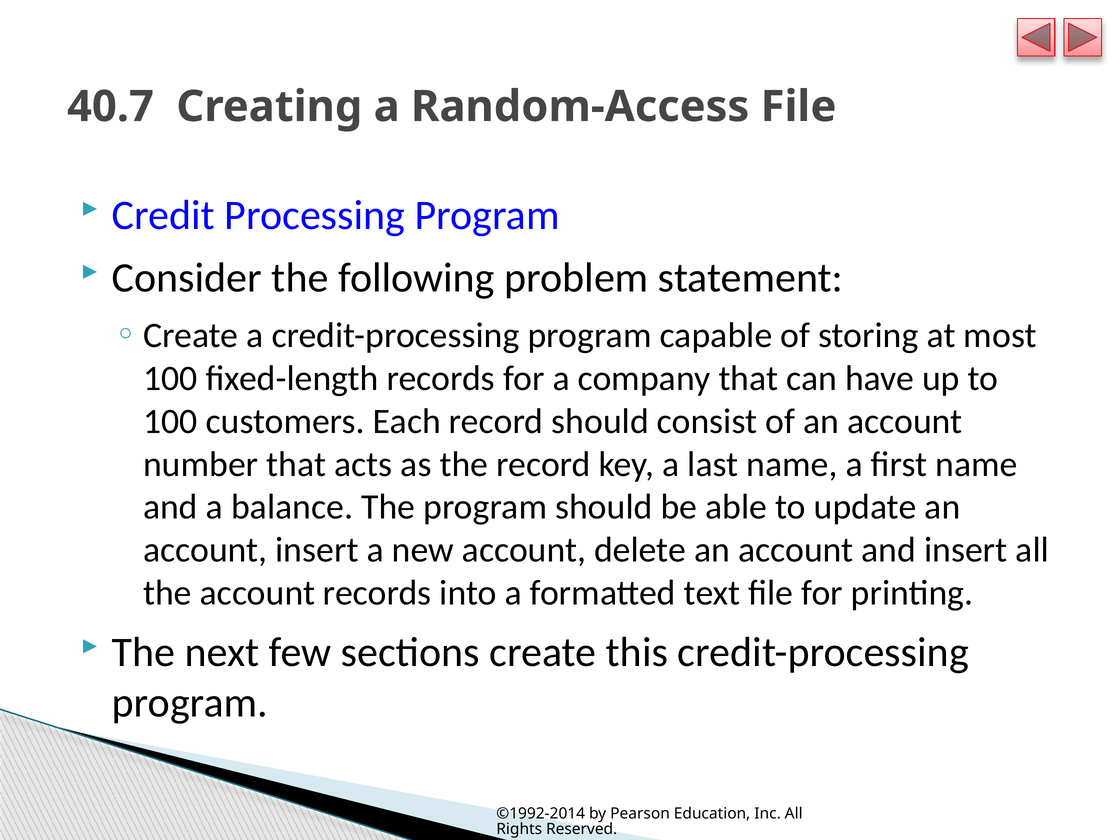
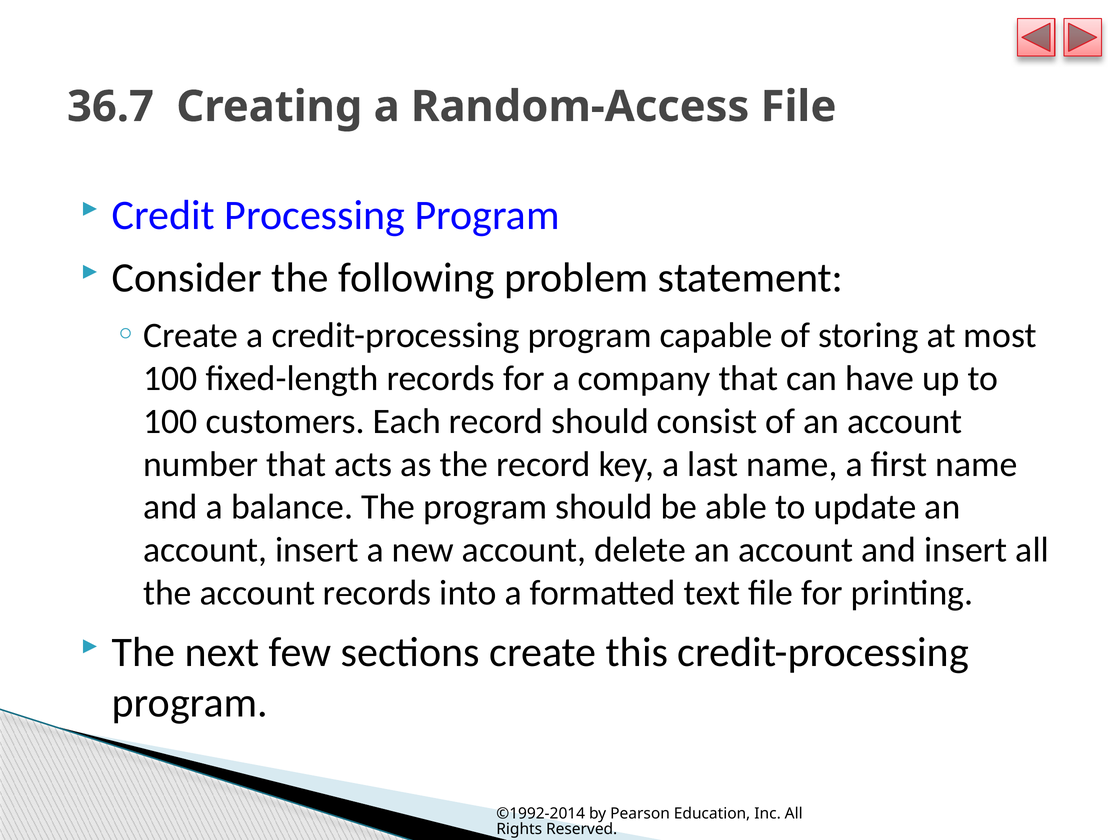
40.7: 40.7 -> 36.7
